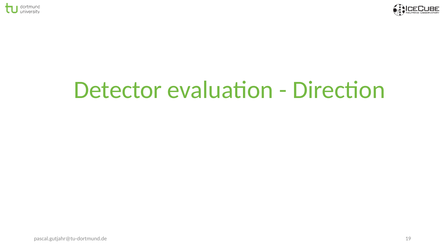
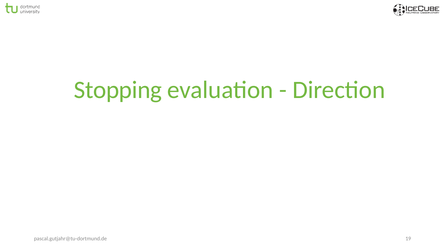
Detector: Detector -> Stopping
